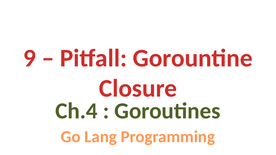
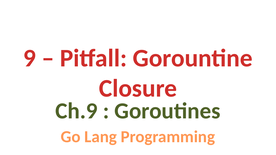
Ch.4: Ch.4 -> Ch.9
